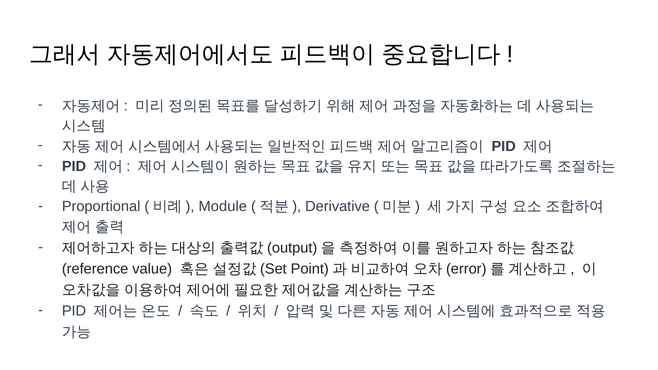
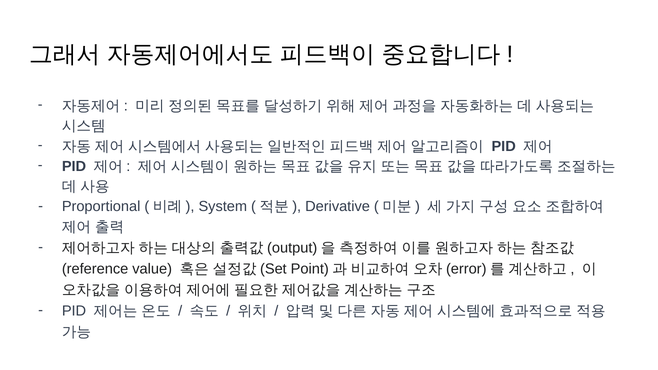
Module: Module -> System
